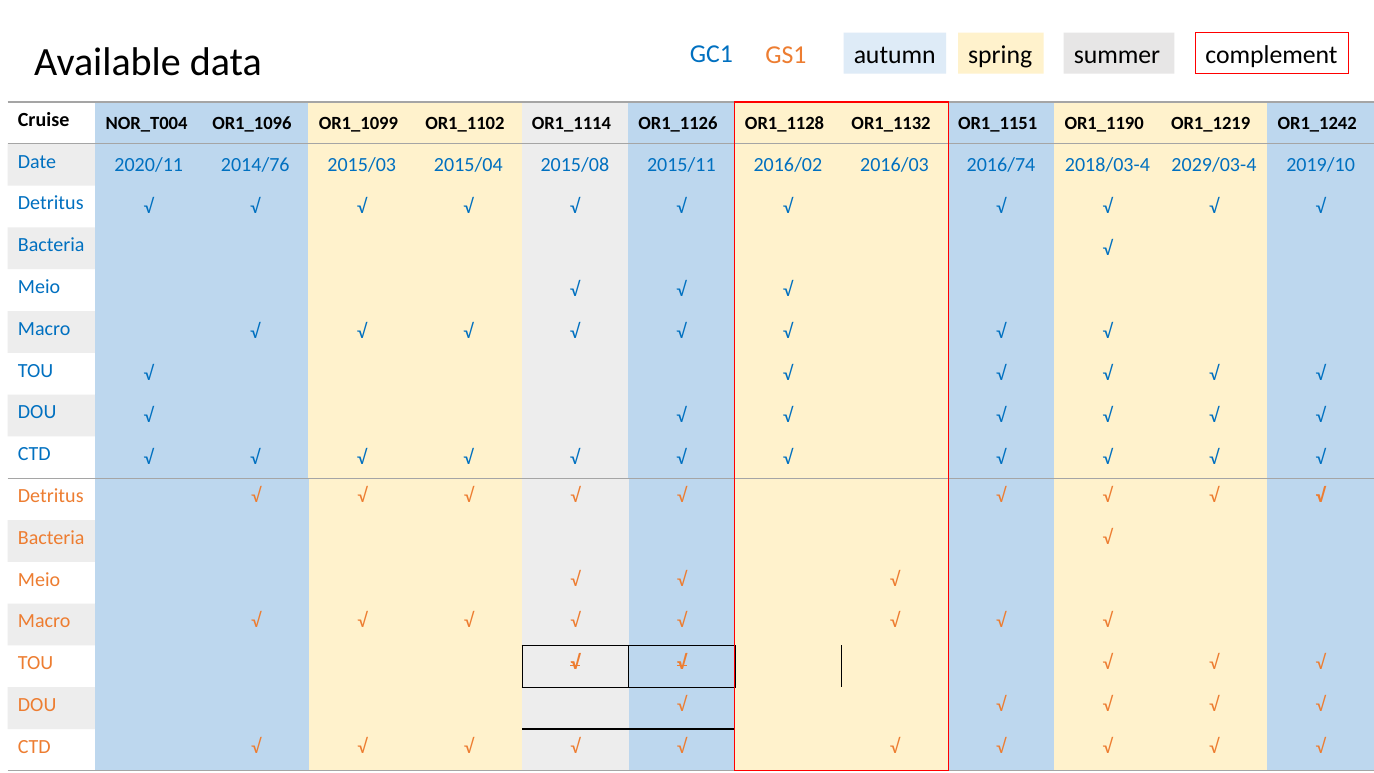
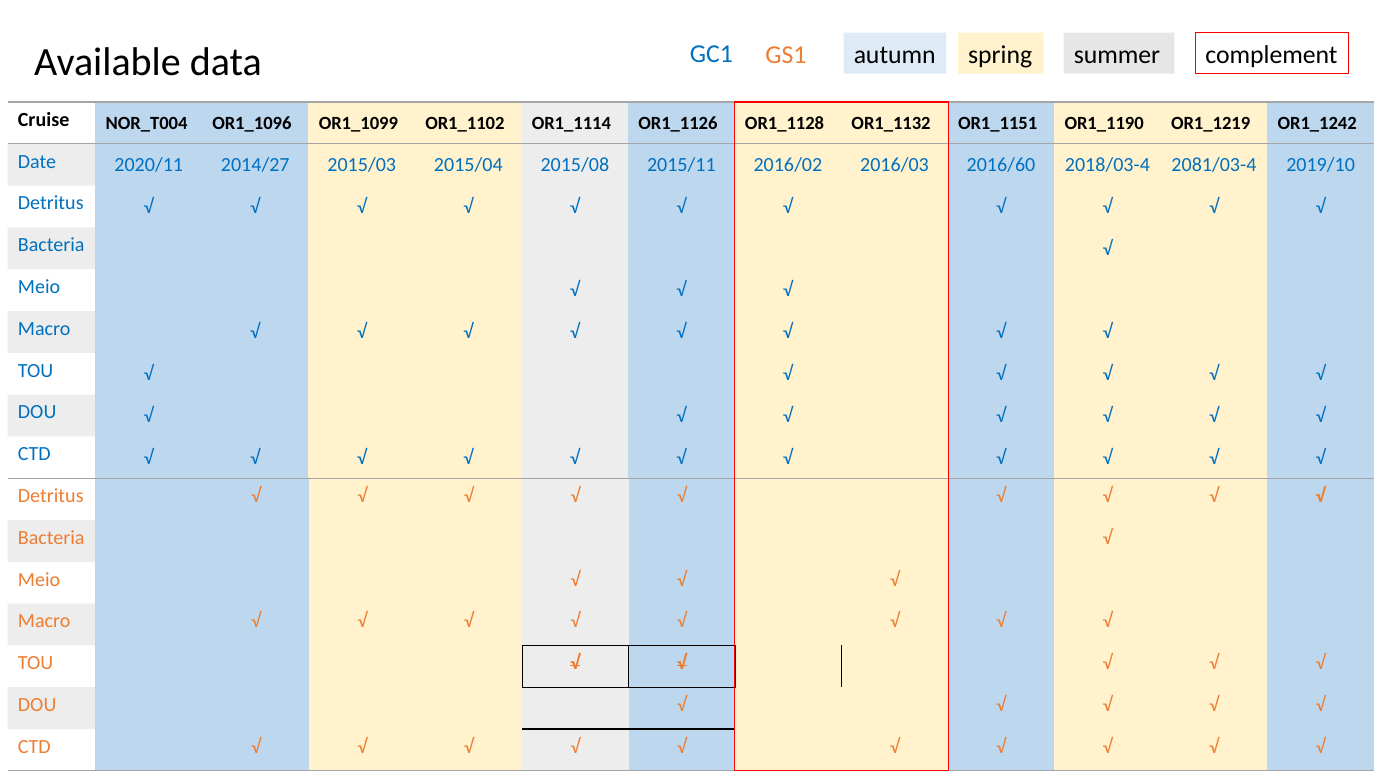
2014/76: 2014/76 -> 2014/27
2016/74: 2016/74 -> 2016/60
2029/03-4: 2029/03-4 -> 2081/03-4
